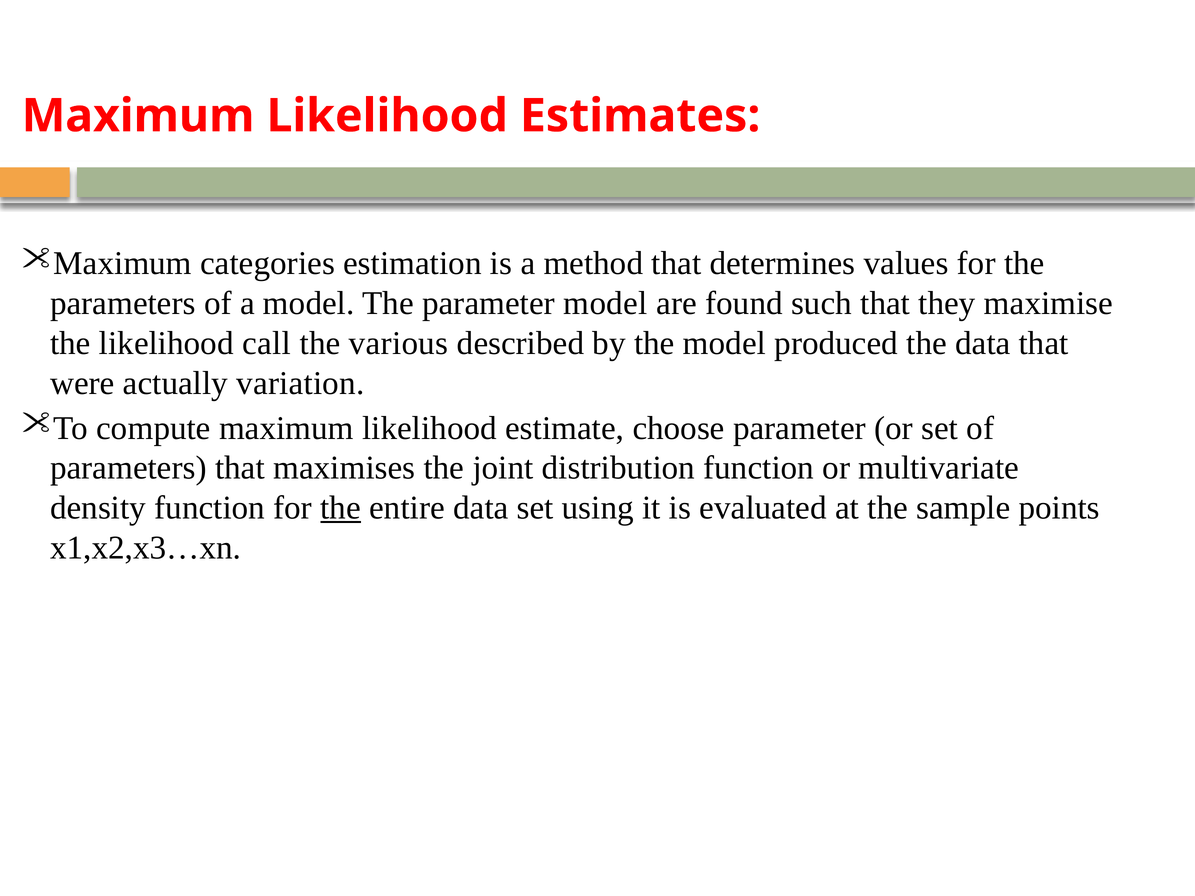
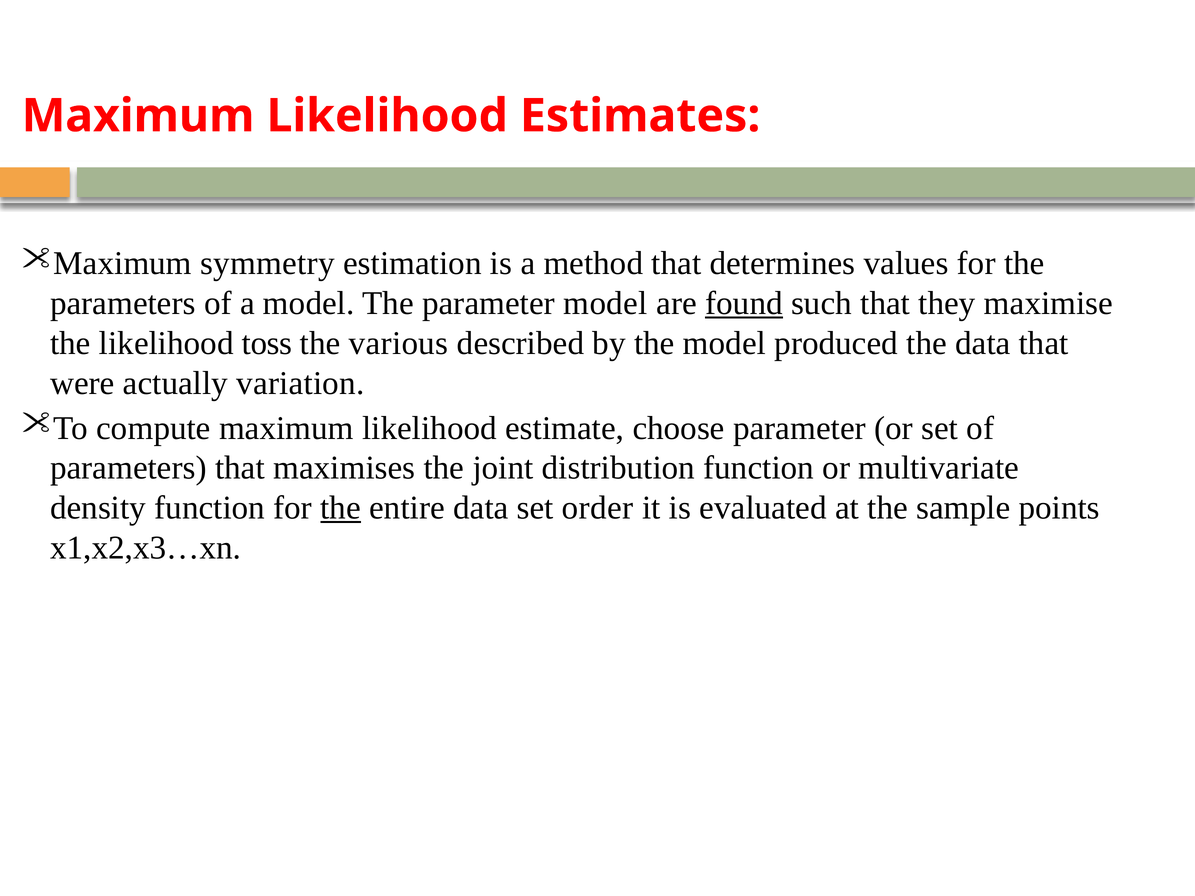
categories: categories -> symmetry
found underline: none -> present
call: call -> toss
using: using -> order
